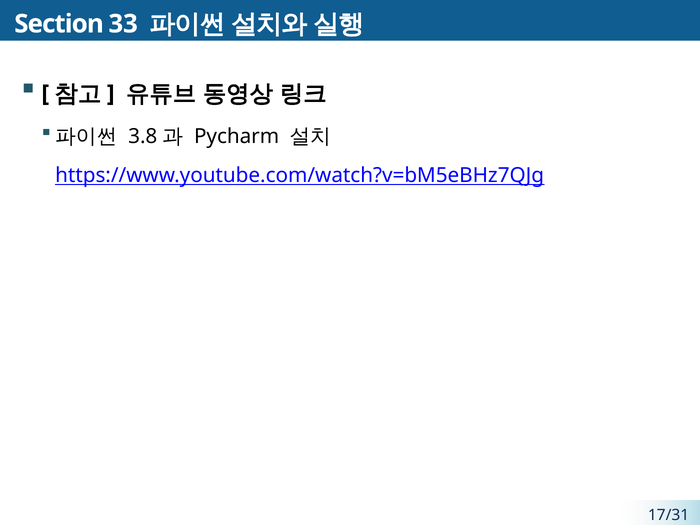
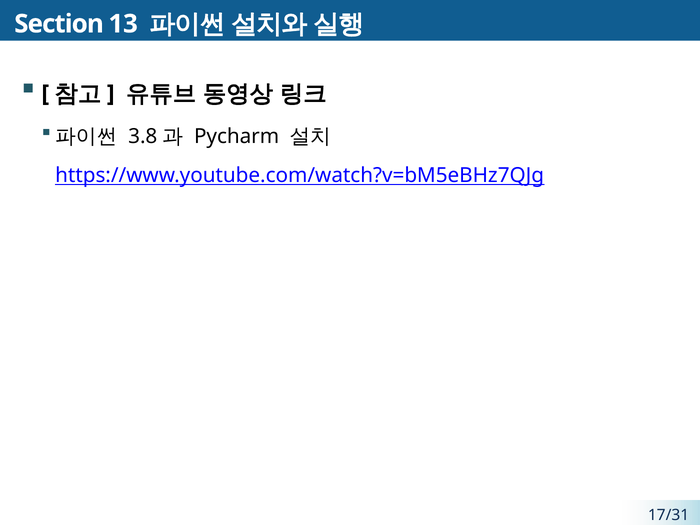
33: 33 -> 13
